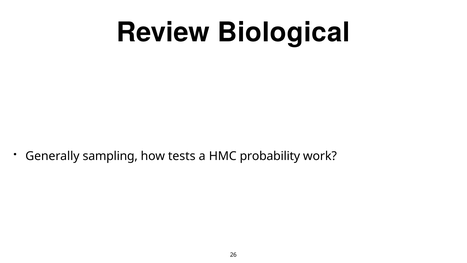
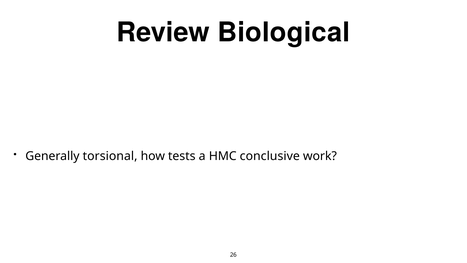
sampling: sampling -> torsional
probability: probability -> conclusive
